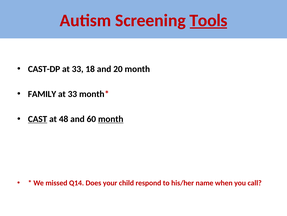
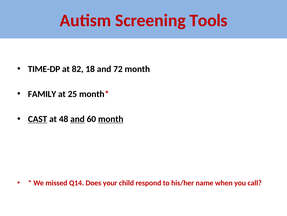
Tools underline: present -> none
CAST-DP: CAST-DP -> TIME-DP
33 at (78, 69): 33 -> 82
20: 20 -> 72
33 at (72, 94): 33 -> 25
and at (77, 119) underline: none -> present
